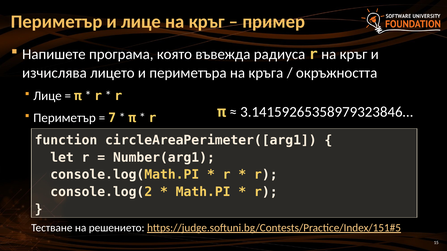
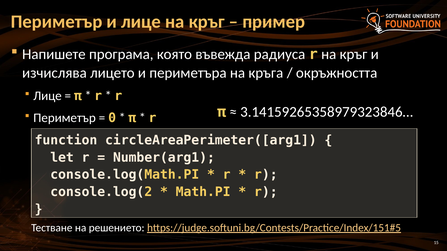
7: 7 -> 0
